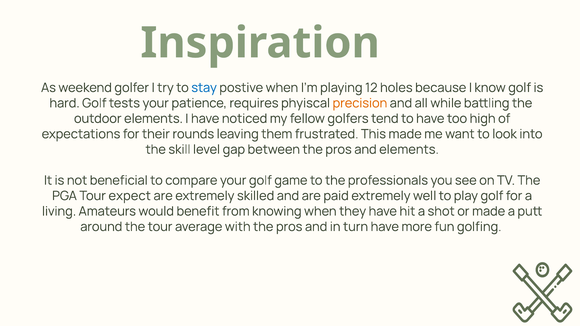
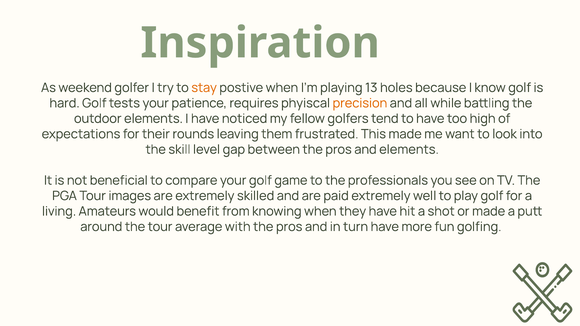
stay colour: blue -> orange
12: 12 -> 13
expect: expect -> images
